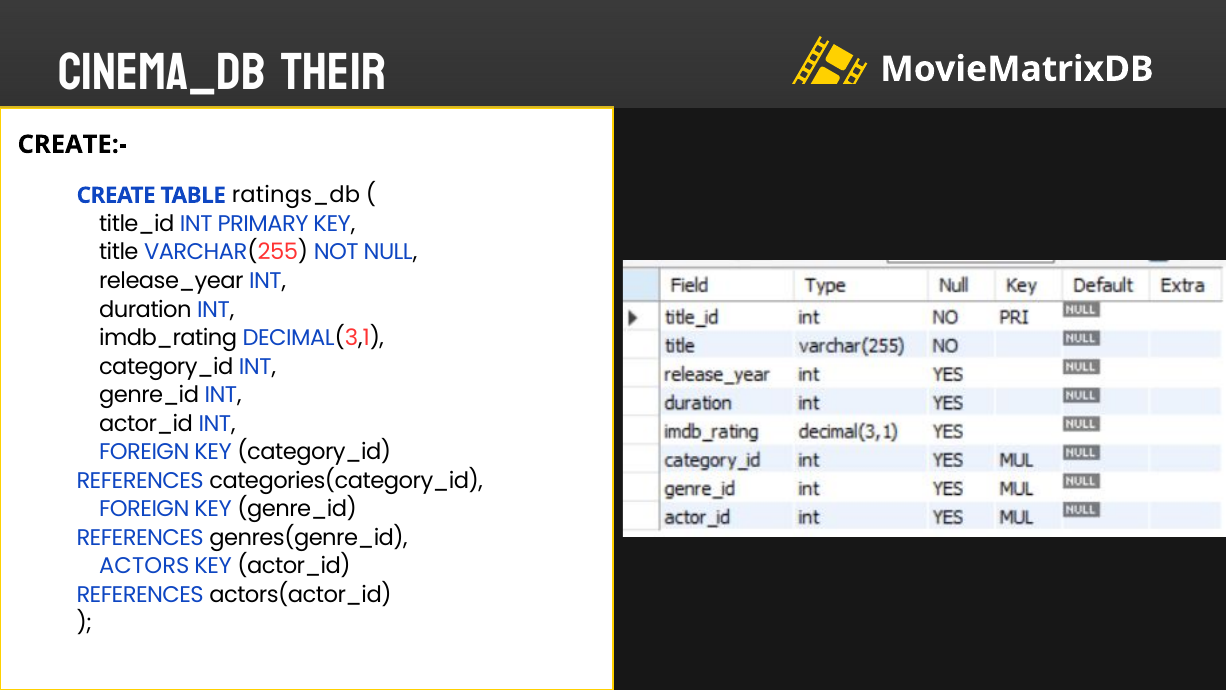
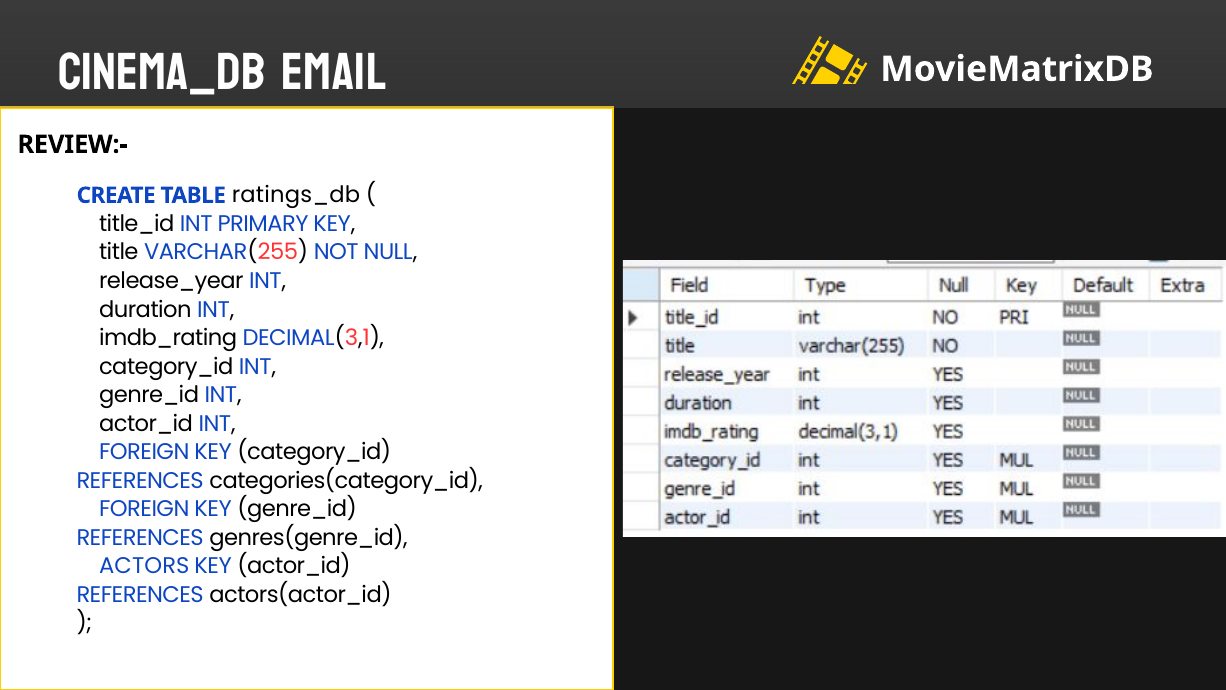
their: their -> email
CREATE:-: CREATE:- -> REVIEW:-
